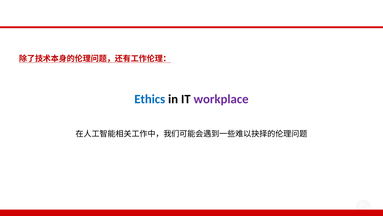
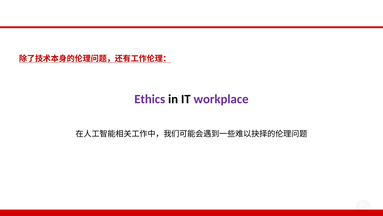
Ethics colour: blue -> purple
